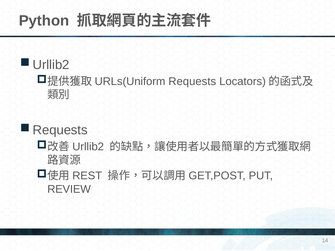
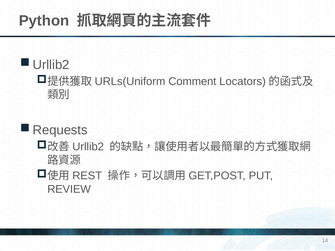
Requests: Requests -> Comment
